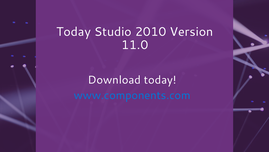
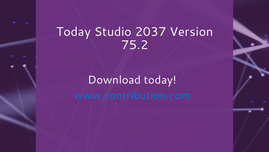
2010: 2010 -> 2037
11.0: 11.0 -> 75.2
www.components.com: www.components.com -> www.contribution.com
